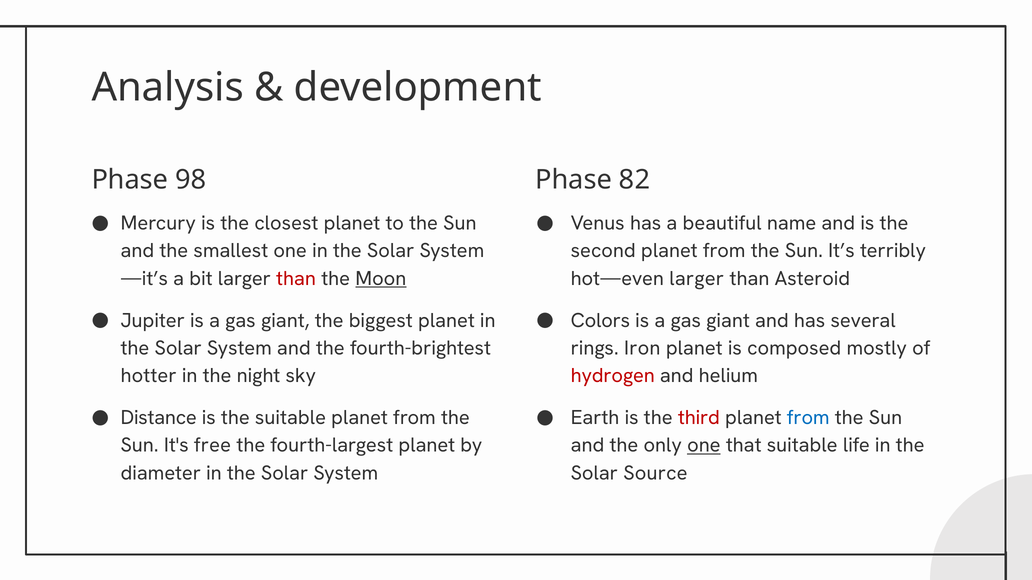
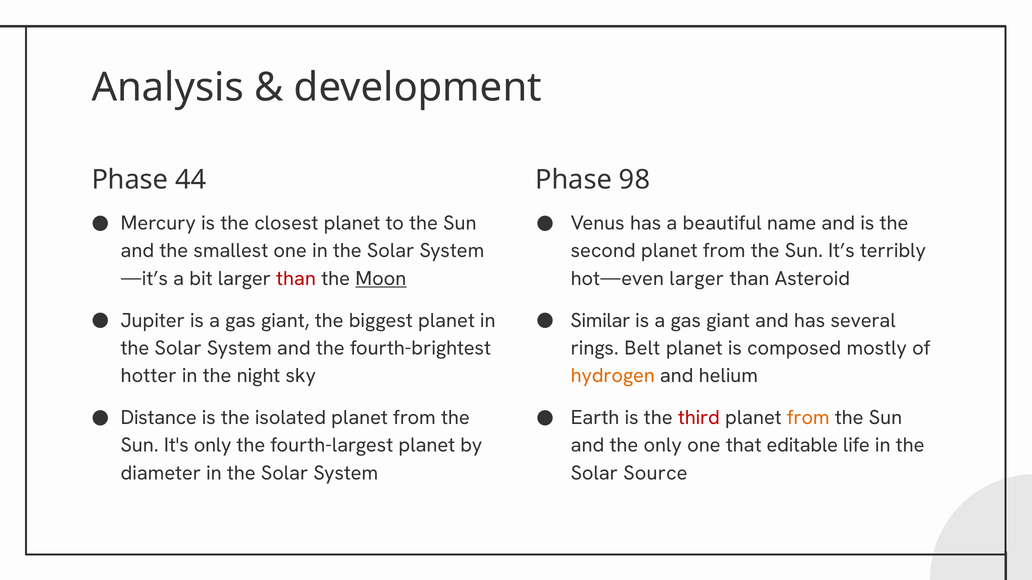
98: 98 -> 44
82: 82 -> 98
Colors: Colors -> Similar
Iron: Iron -> Belt
hydrogen colour: red -> orange
the suitable: suitable -> isolated
from at (808, 418) colour: blue -> orange
It's free: free -> only
one at (704, 446) underline: present -> none
that suitable: suitable -> editable
